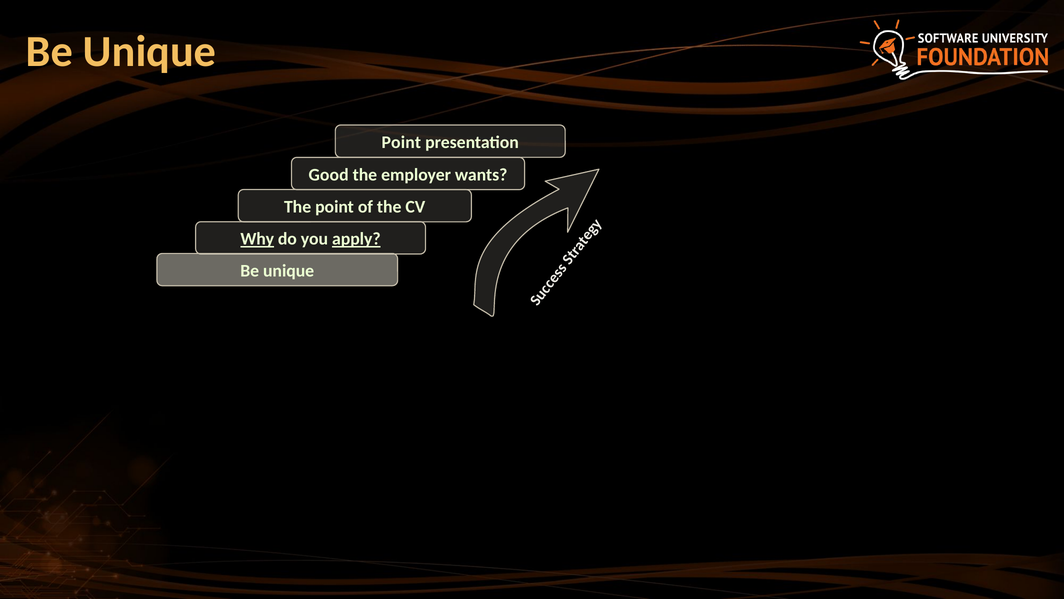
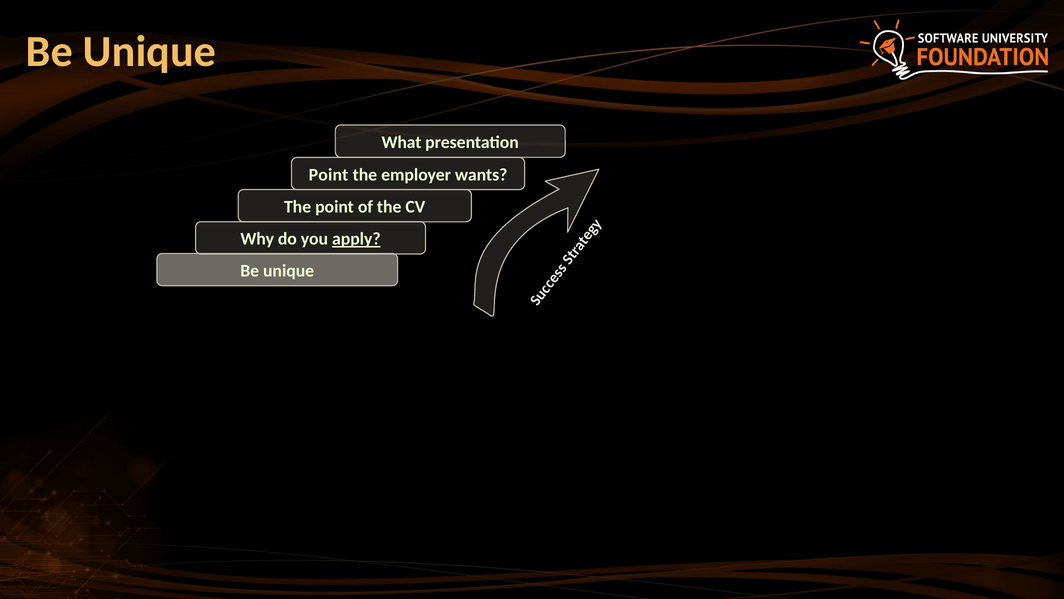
Point at (401, 142): Point -> What
Good at (329, 175): Good -> Point
Why underline: present -> none
